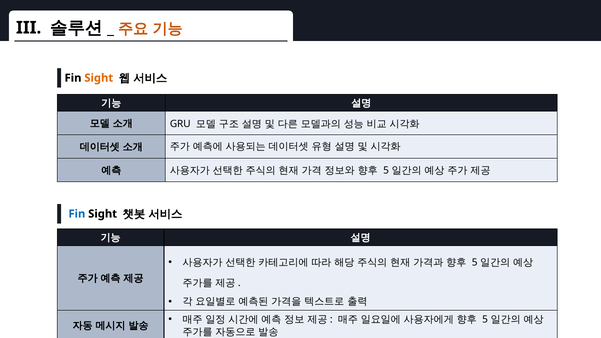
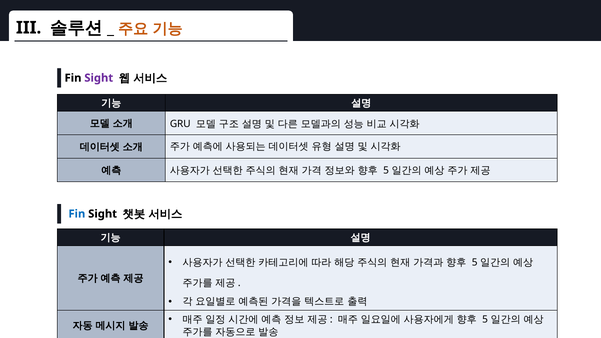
Sight at (99, 78) colour: orange -> purple
